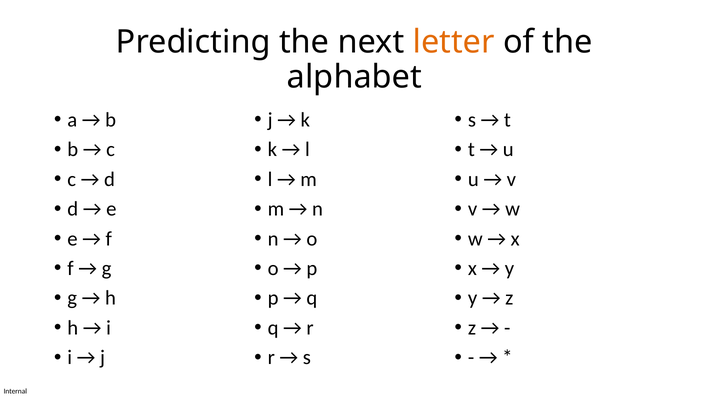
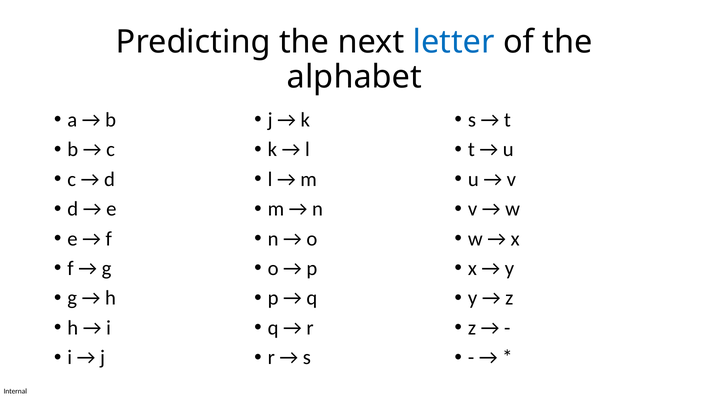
letter colour: orange -> blue
